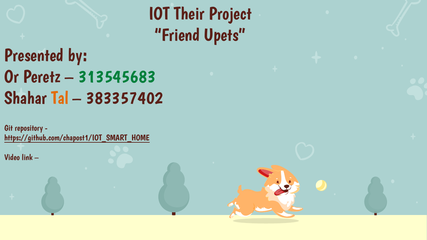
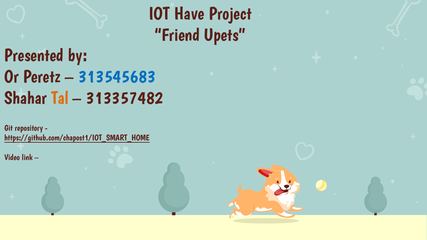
Their: Their -> Have
313545683 colour: green -> blue
383357402: 383357402 -> 313357482
